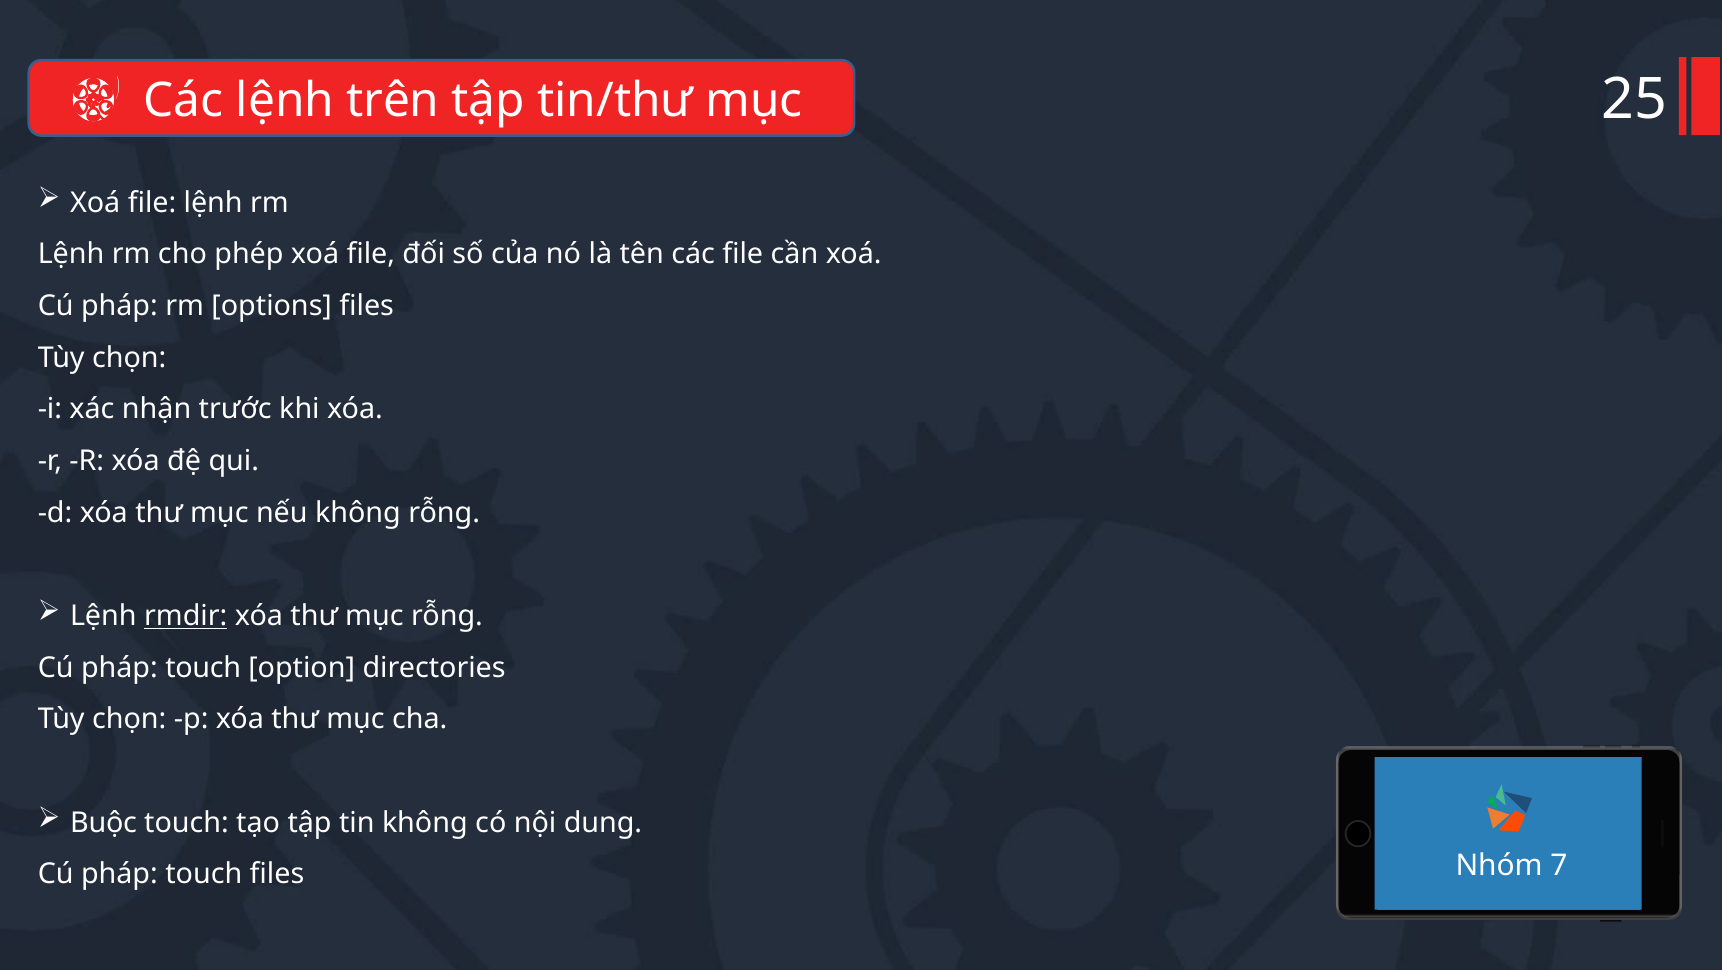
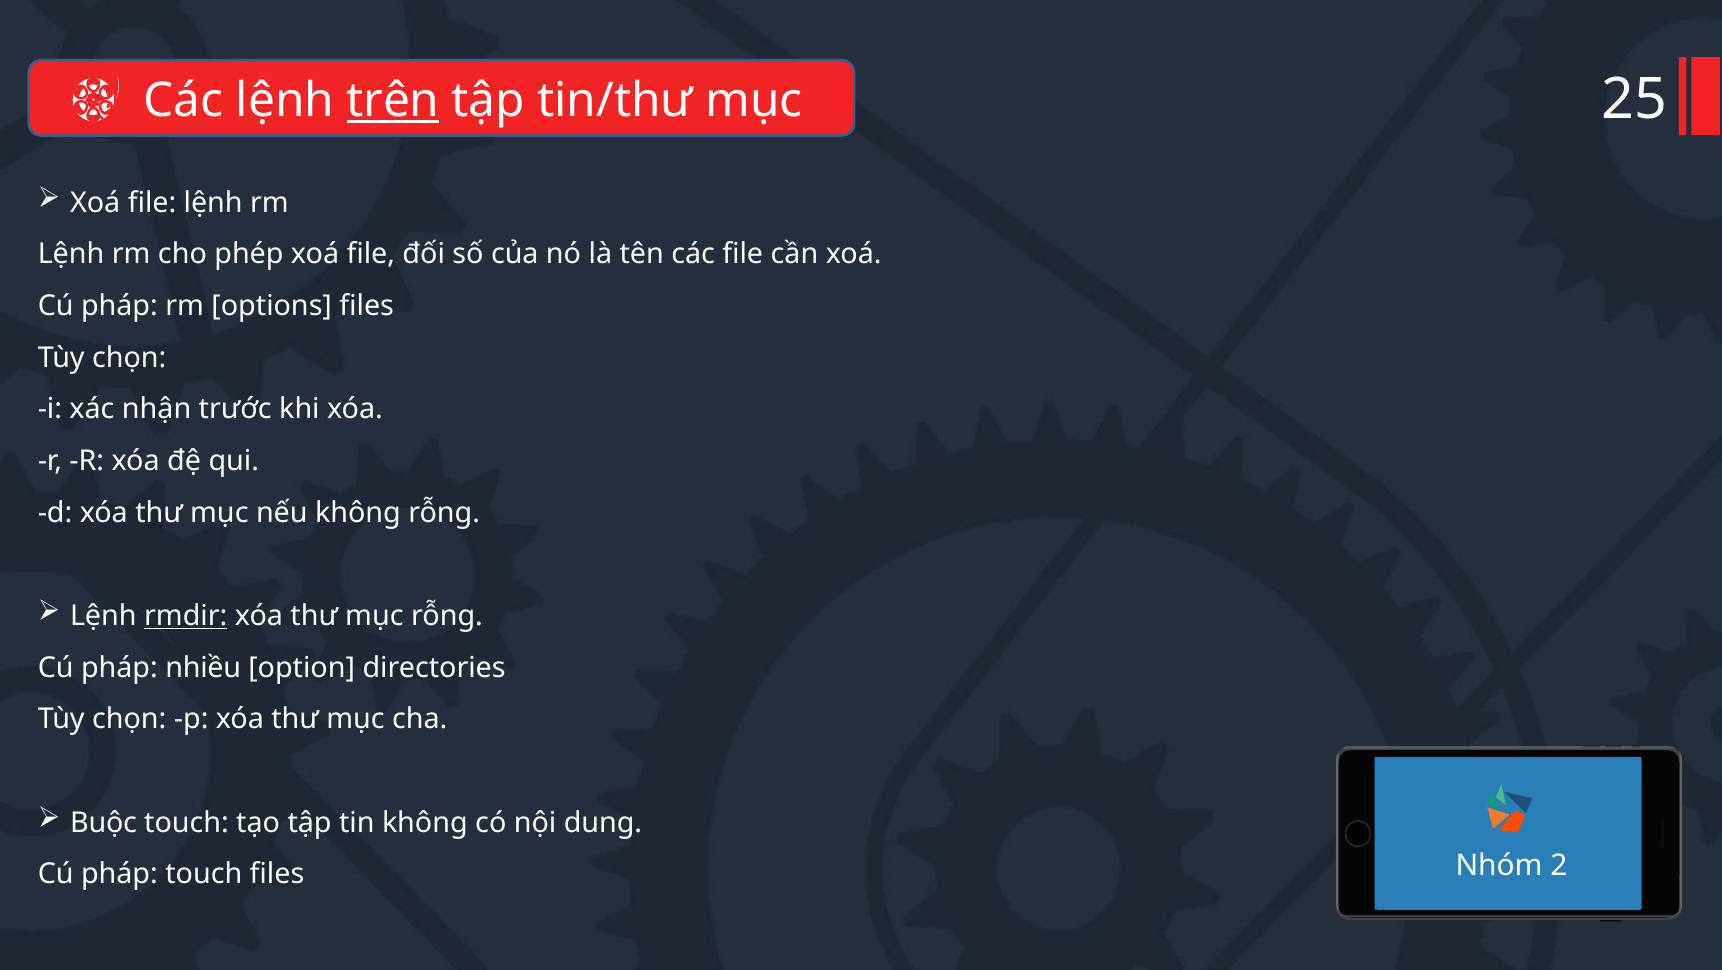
trên underline: none -> present
touch at (203, 668): touch -> nhiều
7: 7 -> 2
